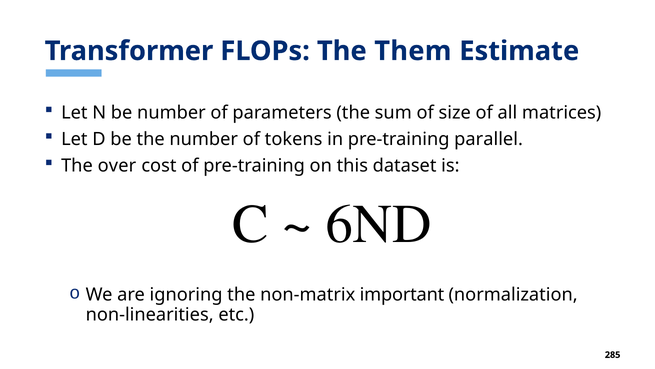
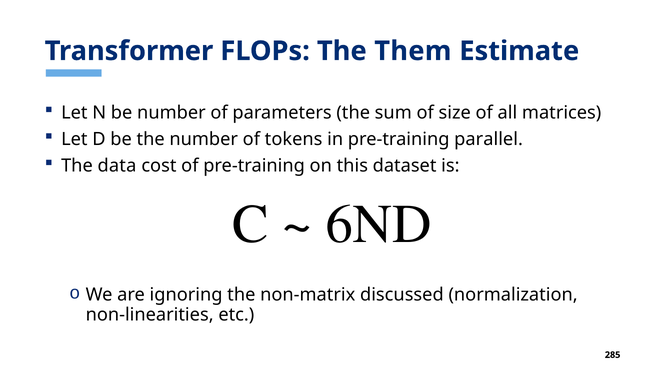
over: over -> data
important: important -> discussed
